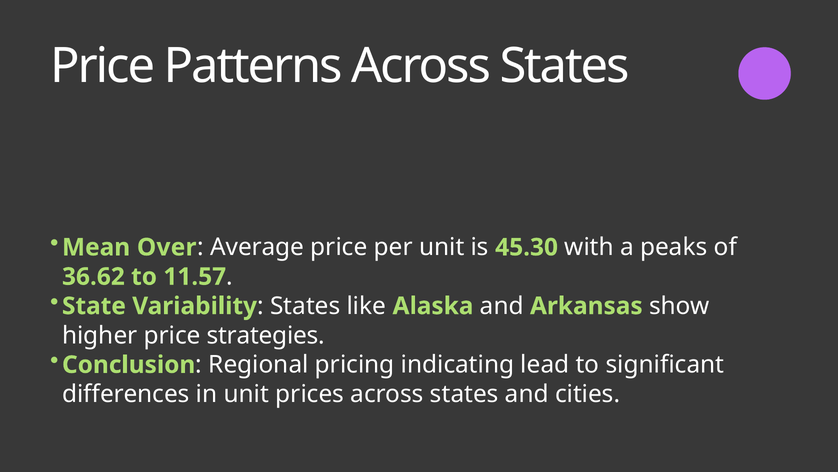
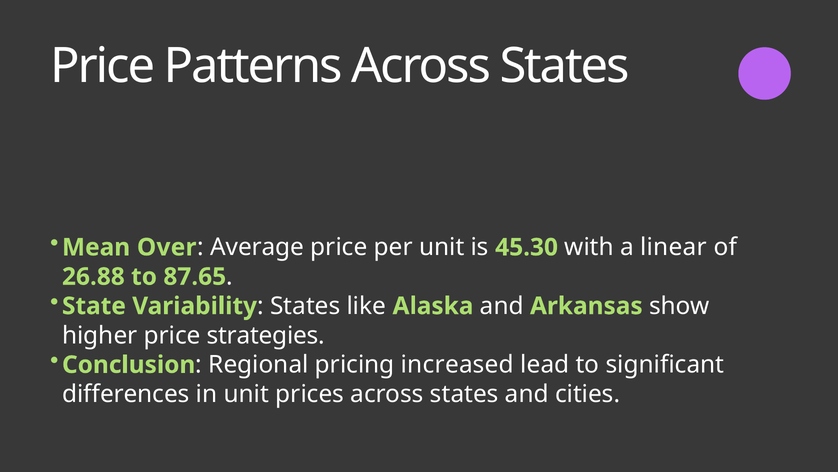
peaks: peaks -> linear
36.62: 36.62 -> 26.88
11.57: 11.57 -> 87.65
indicating: indicating -> increased
